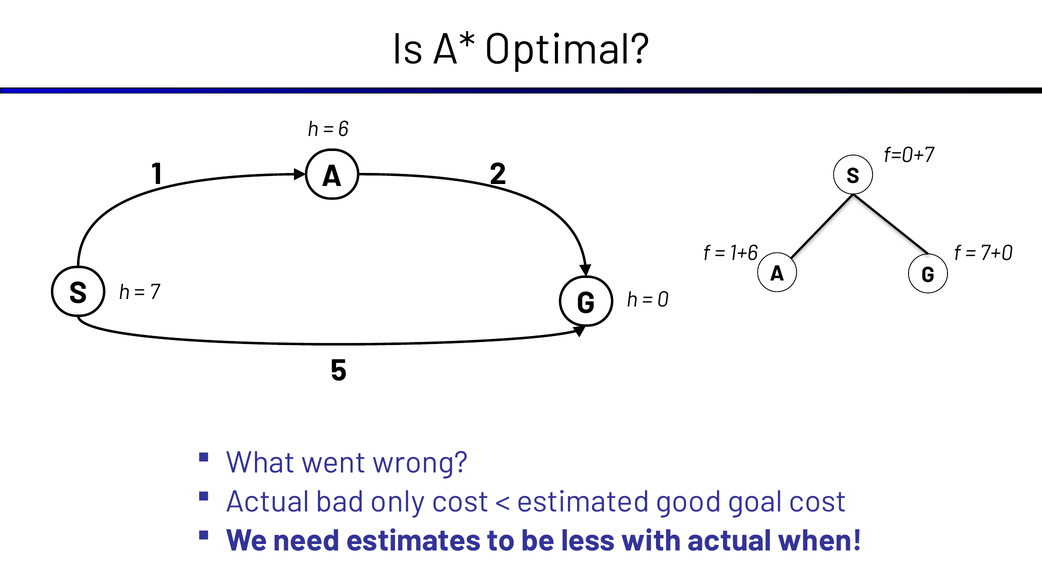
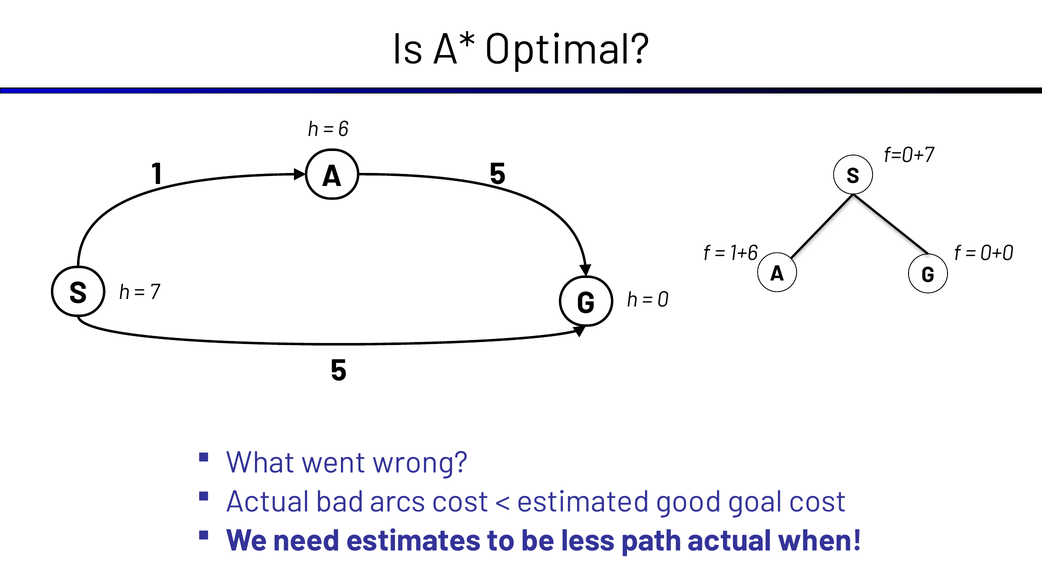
1 2: 2 -> 5
7+0: 7+0 -> 0+0
only: only -> arcs
with: with -> path
